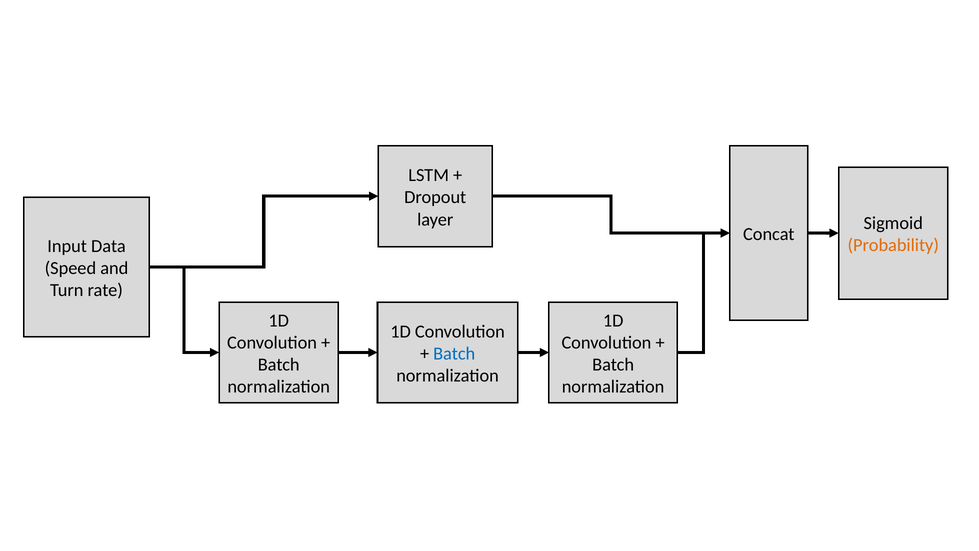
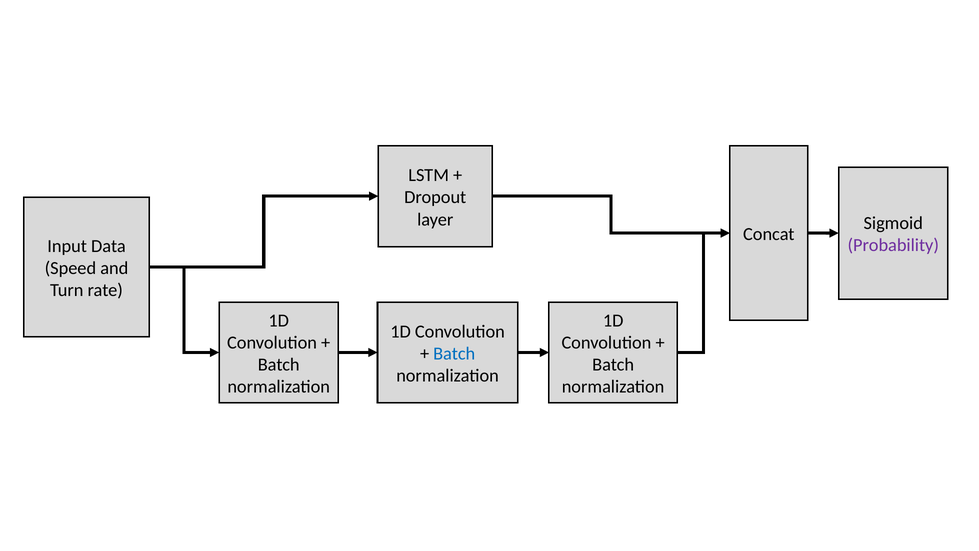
Probability colour: orange -> purple
